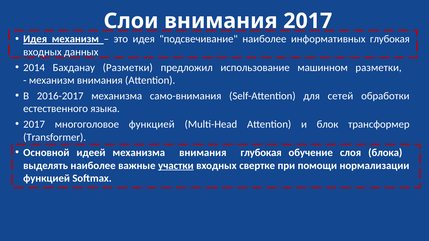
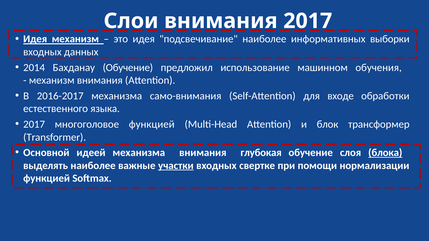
информативных глубокая: глубокая -> выборки
Бахданау Разметки: Разметки -> Обучение
машинном разметки: разметки -> обучения
сетей: сетей -> входе
блока underline: none -> present
